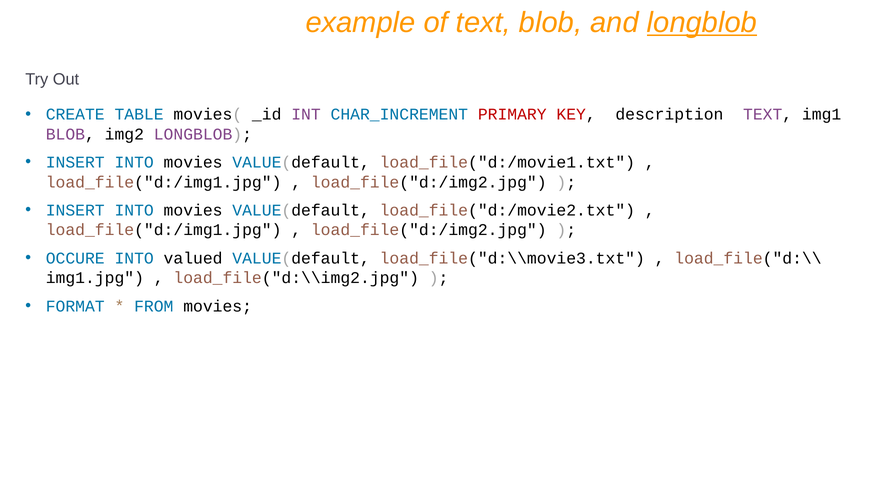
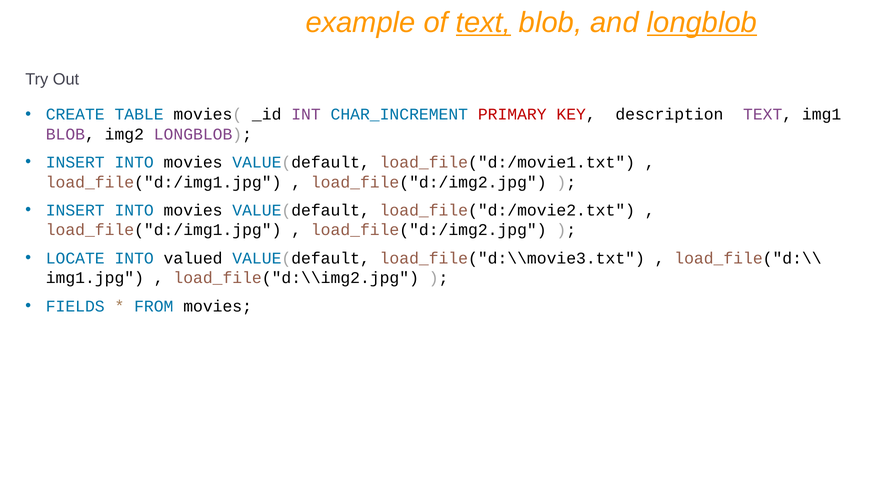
text at (483, 23) underline: none -> present
OCCURE: OCCURE -> LOCATE
FORMAT: FORMAT -> FIELDS
